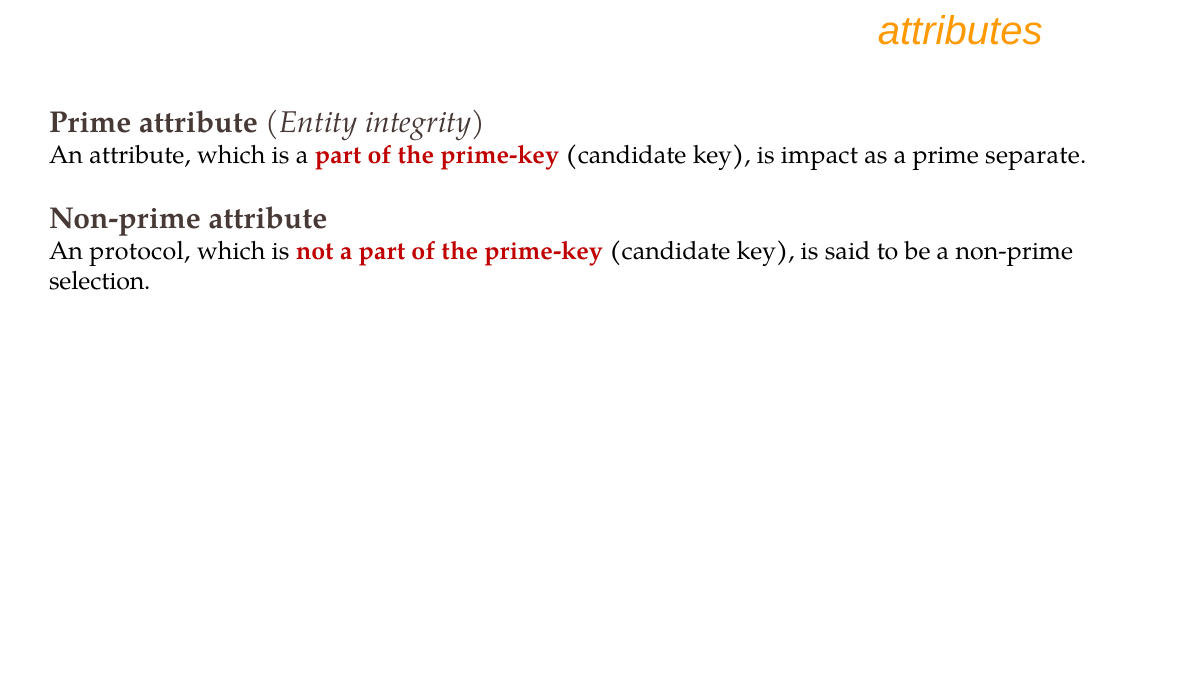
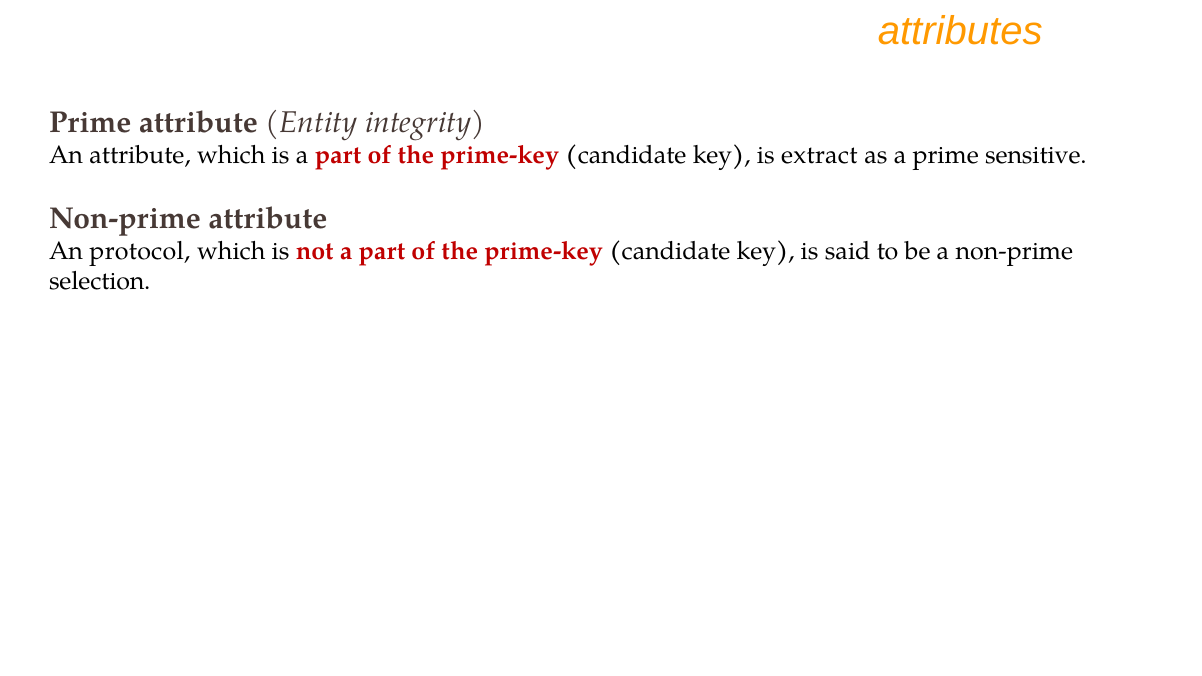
impact: impact -> extract
separate: separate -> sensitive
